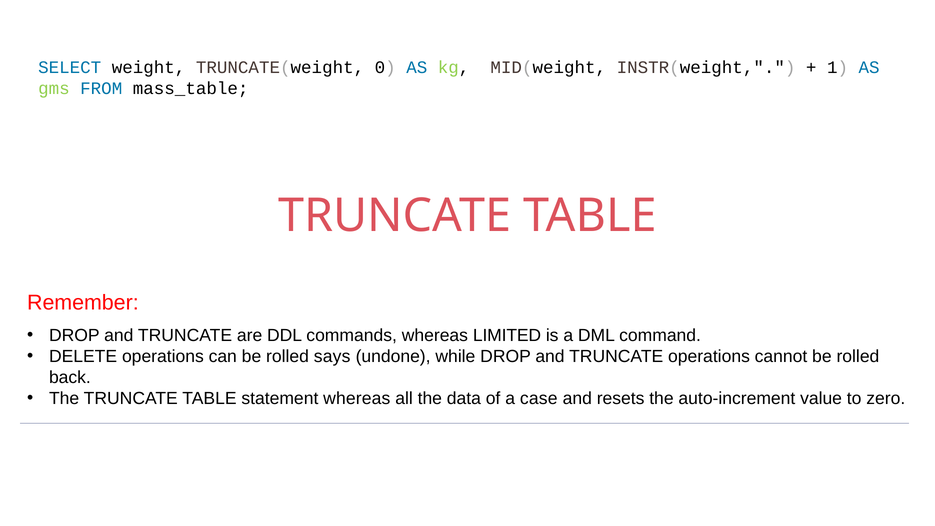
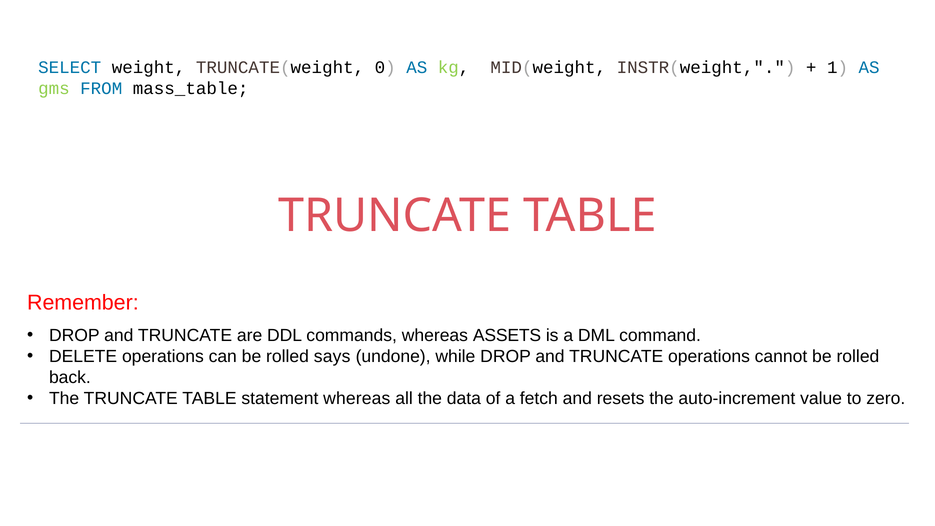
LIMITED: LIMITED -> ASSETS
case: case -> fetch
